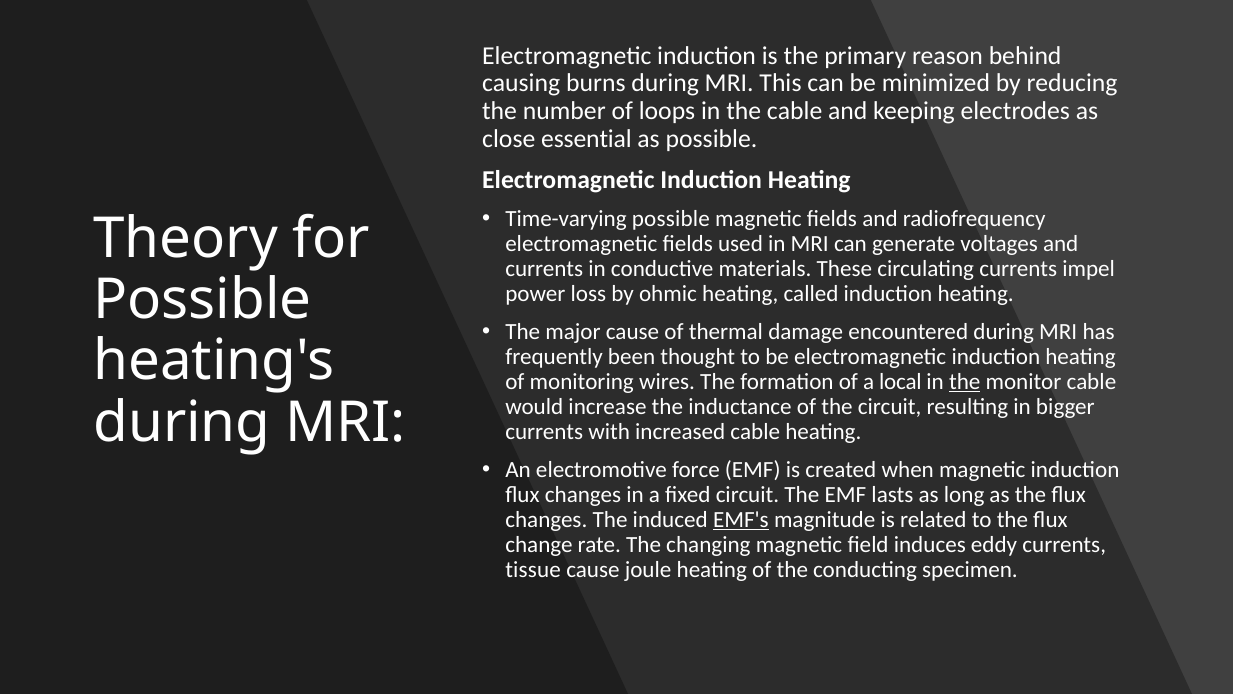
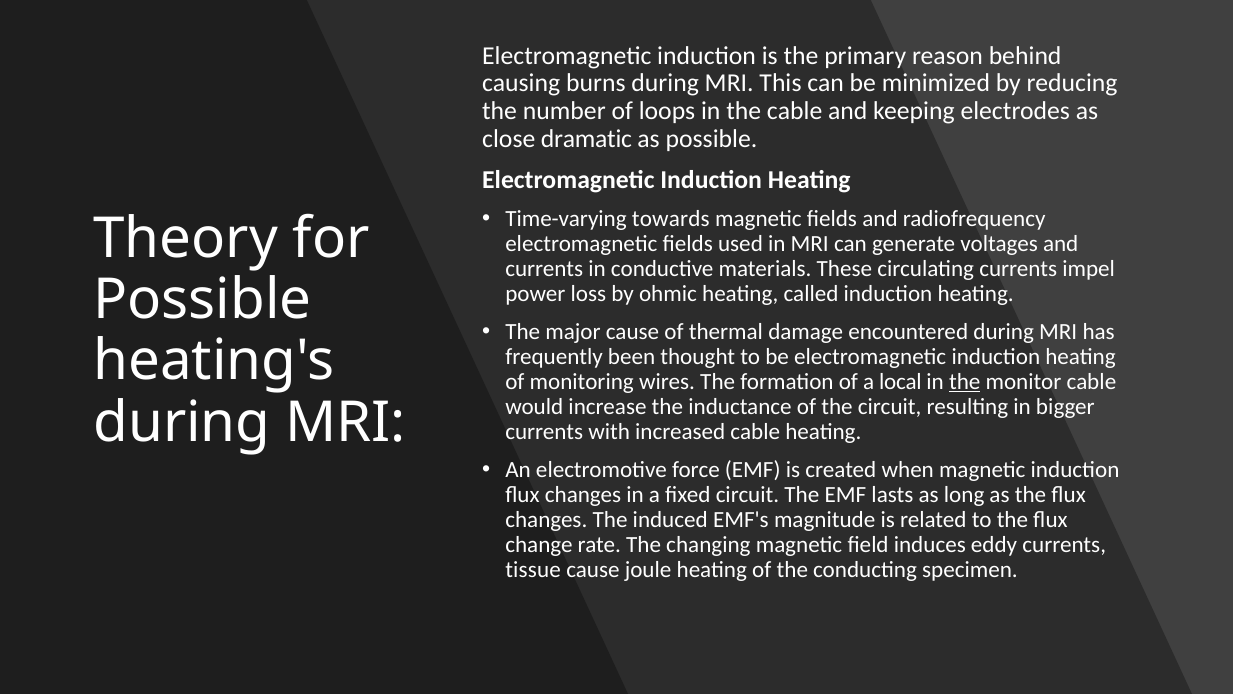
essential: essential -> dramatic
Time-varying possible: possible -> towards
EMF's underline: present -> none
